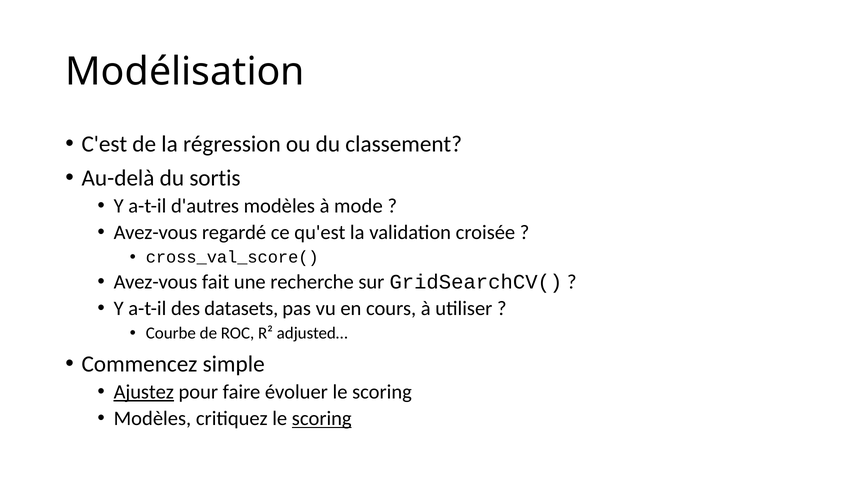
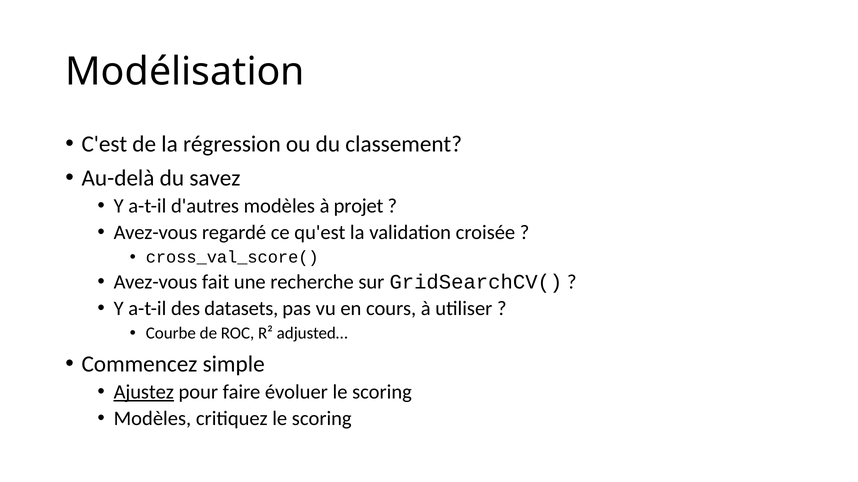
sortis: sortis -> savez
mode: mode -> projet
scoring at (322, 419) underline: present -> none
